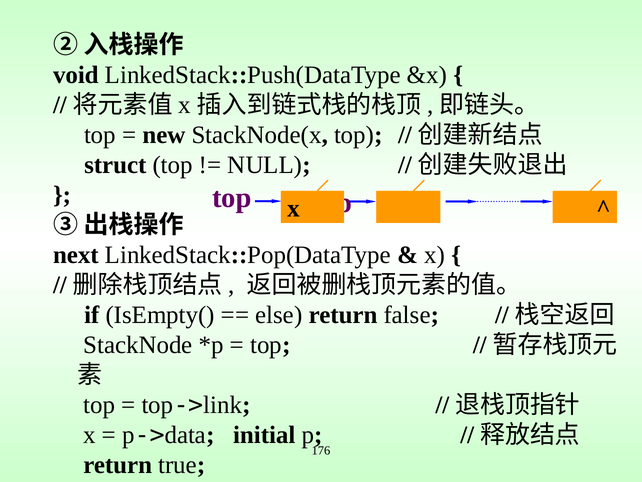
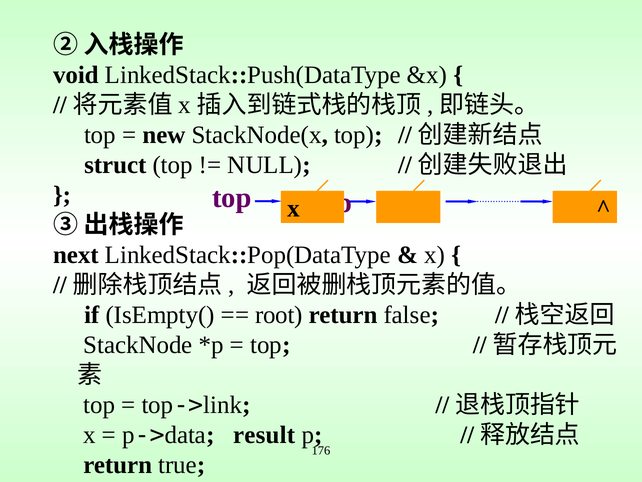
else: else -> root
initial: initial -> result
